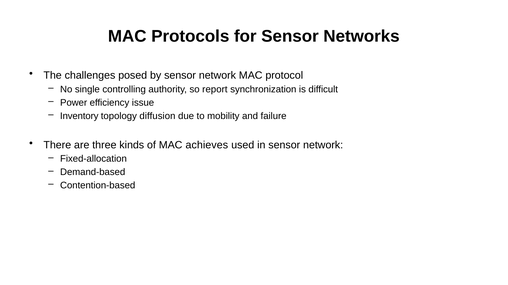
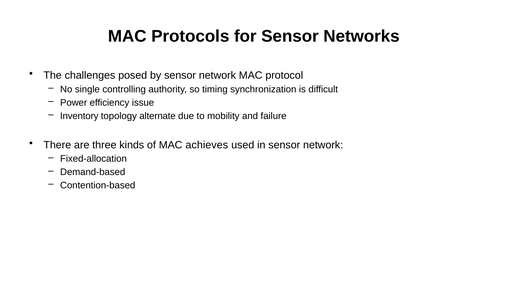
report: report -> timing
diffusion: diffusion -> alternate
